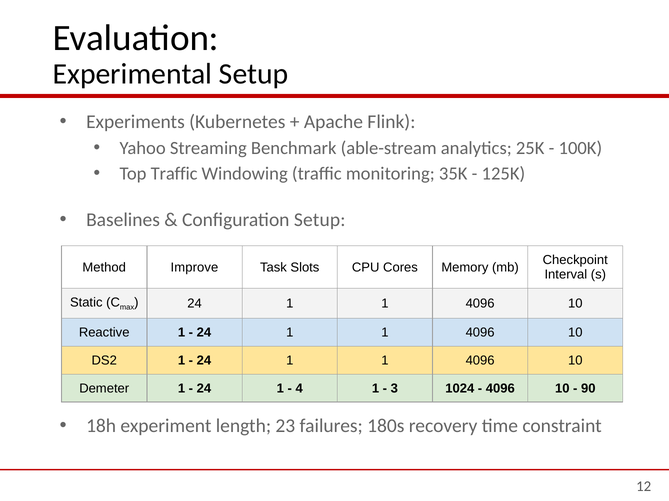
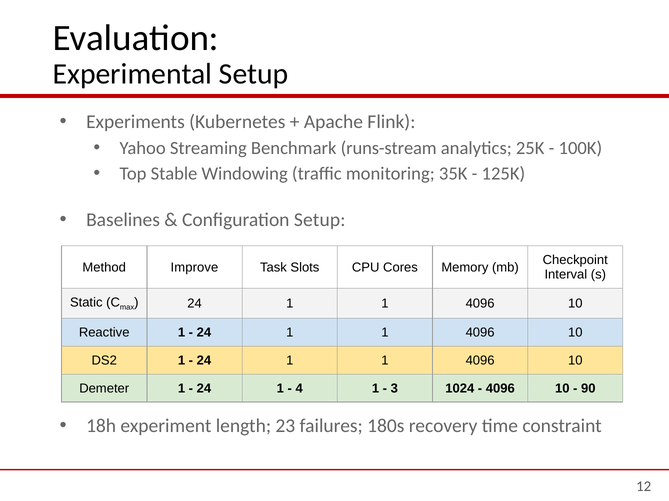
able-stream: able-stream -> runs-stream
Top Traffic: Traffic -> Stable
